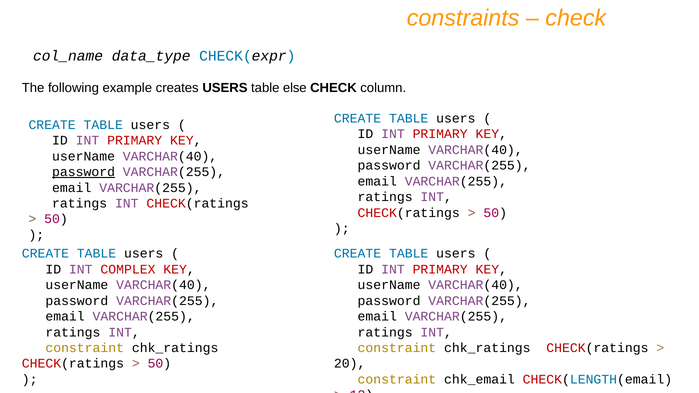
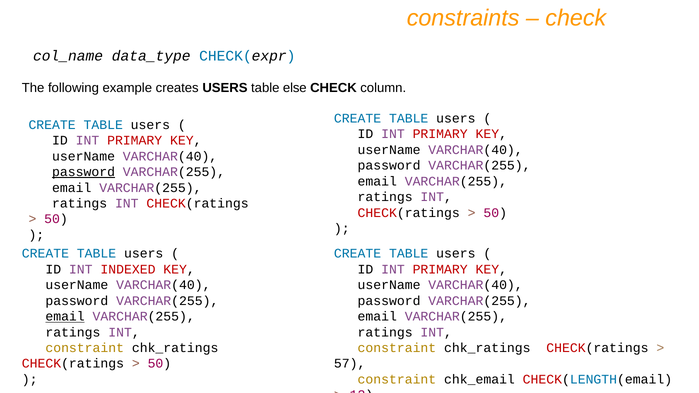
COMPLEX: COMPLEX -> INDEXED
email at (65, 317) underline: none -> present
20: 20 -> 57
